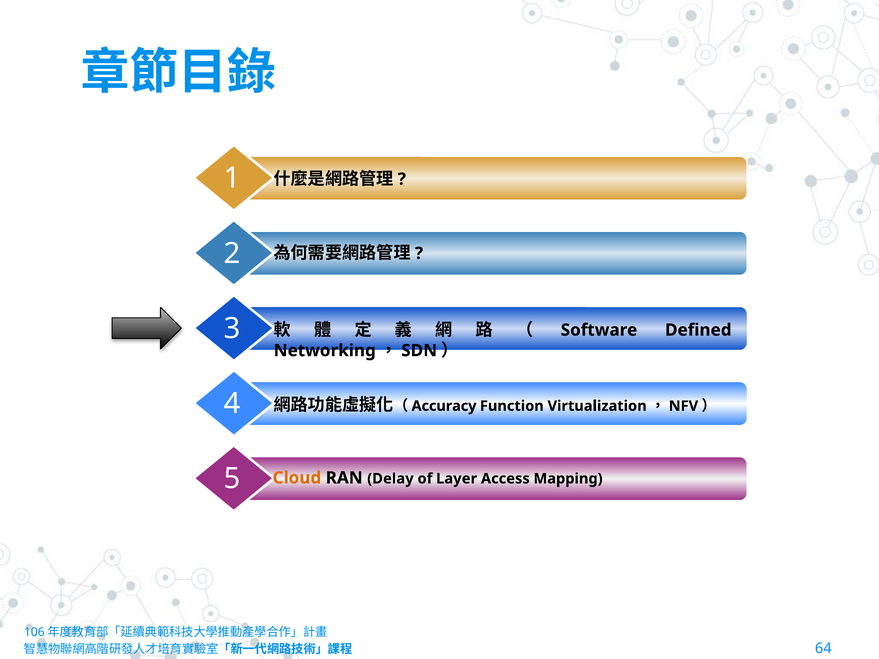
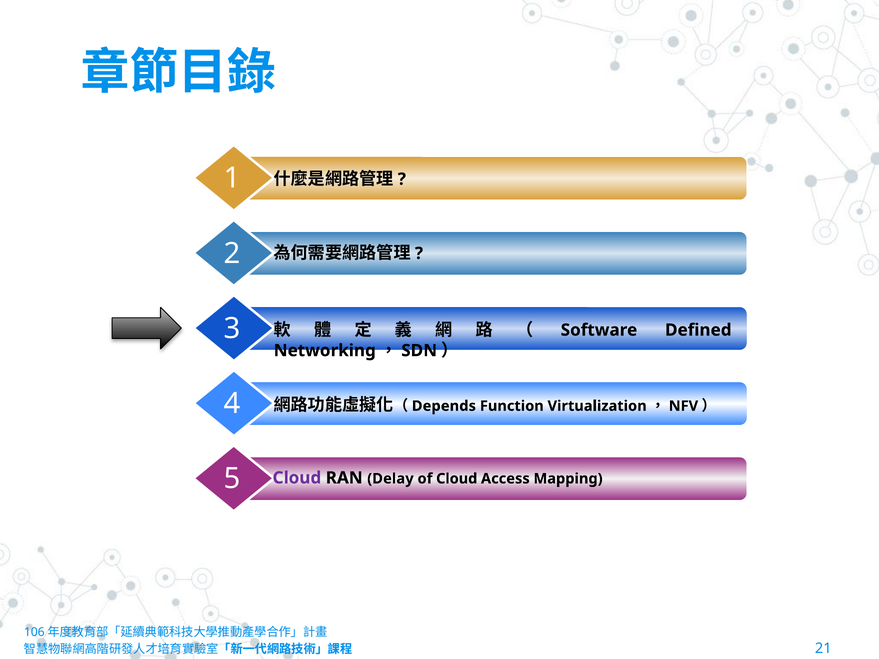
Accuracy: Accuracy -> Depends
Cloud at (297, 478) colour: orange -> purple
of Layer: Layer -> Cloud
64: 64 -> 21
